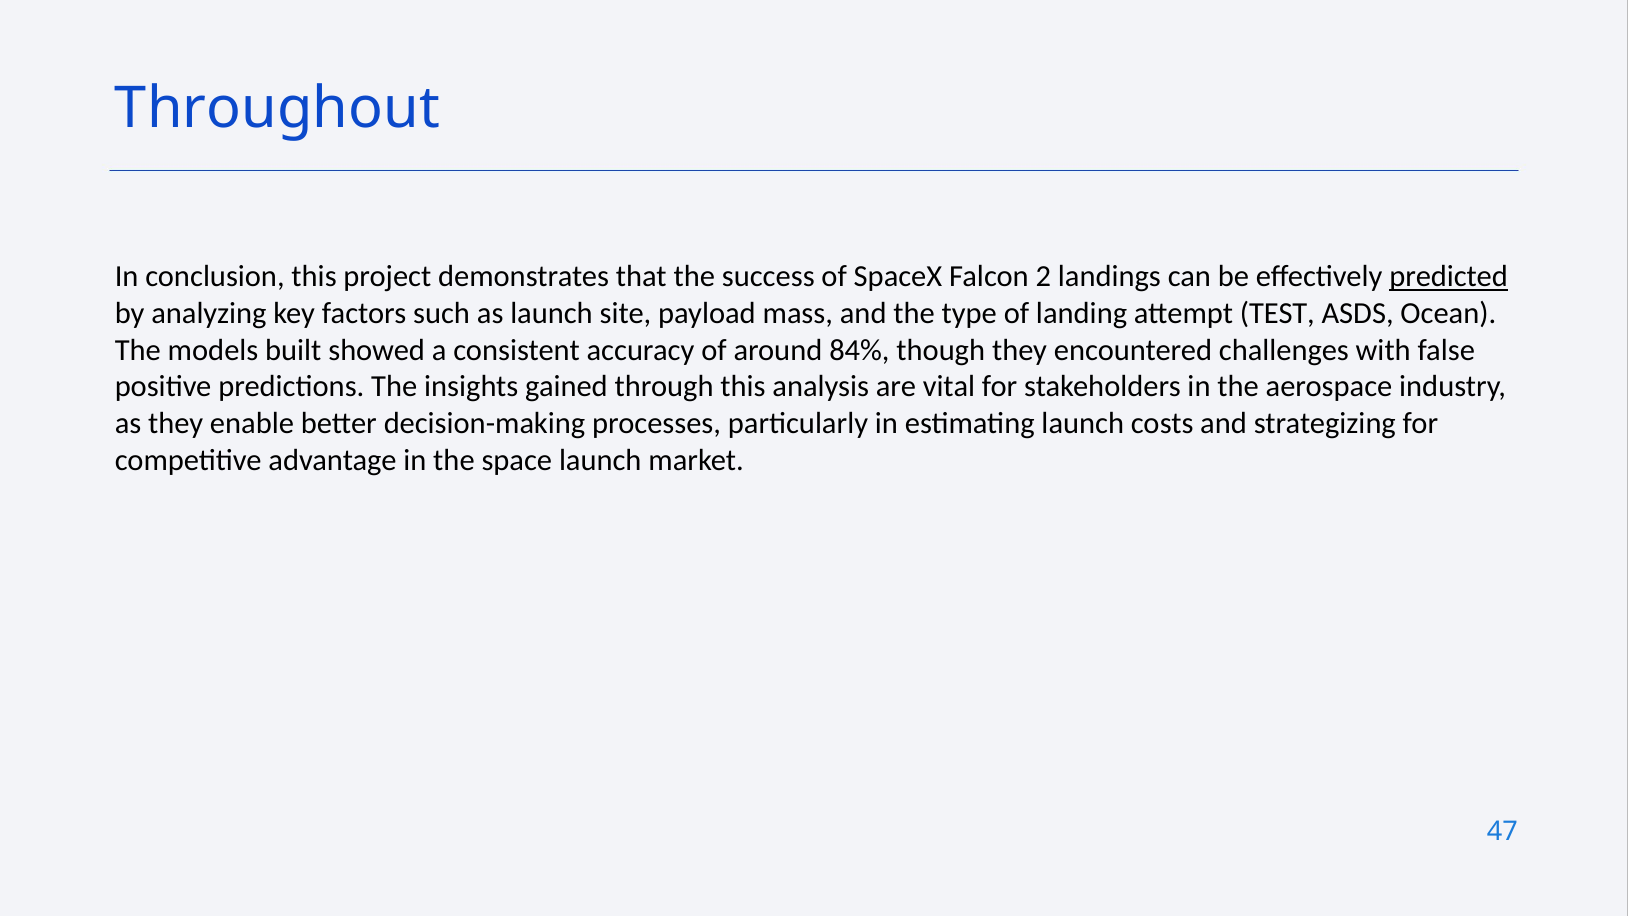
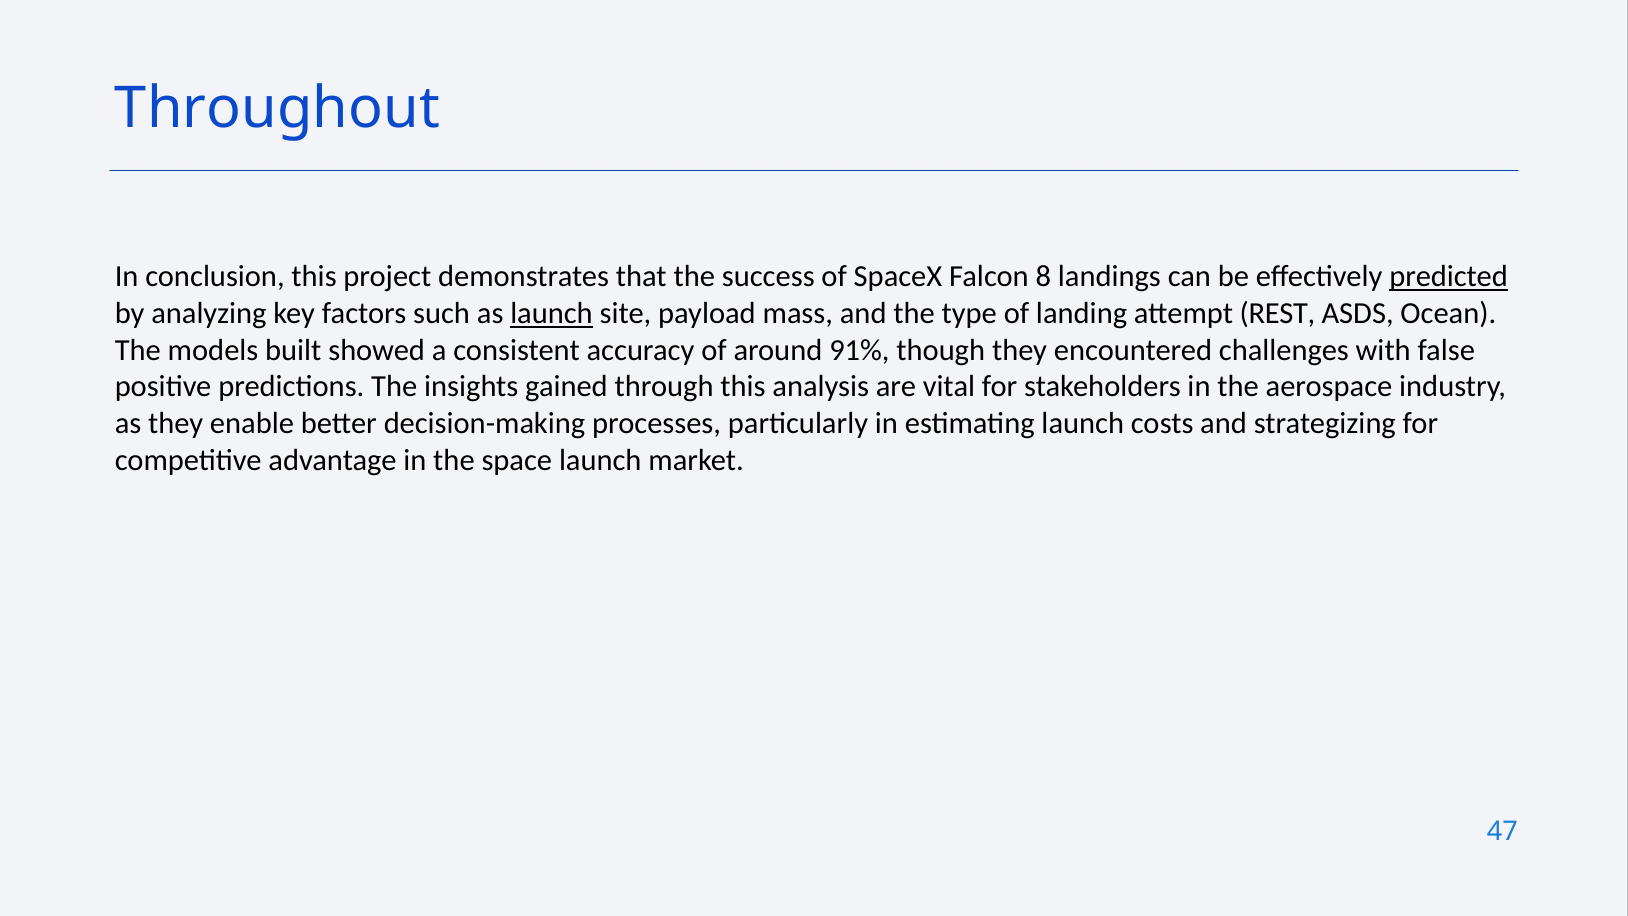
2: 2 -> 8
launch at (551, 313) underline: none -> present
TEST: TEST -> REST
84%: 84% -> 91%
